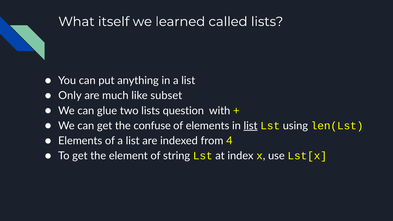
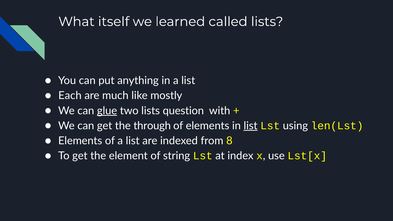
Only: Only -> Each
subset: subset -> mostly
glue underline: none -> present
confuse: confuse -> through
4: 4 -> 8
